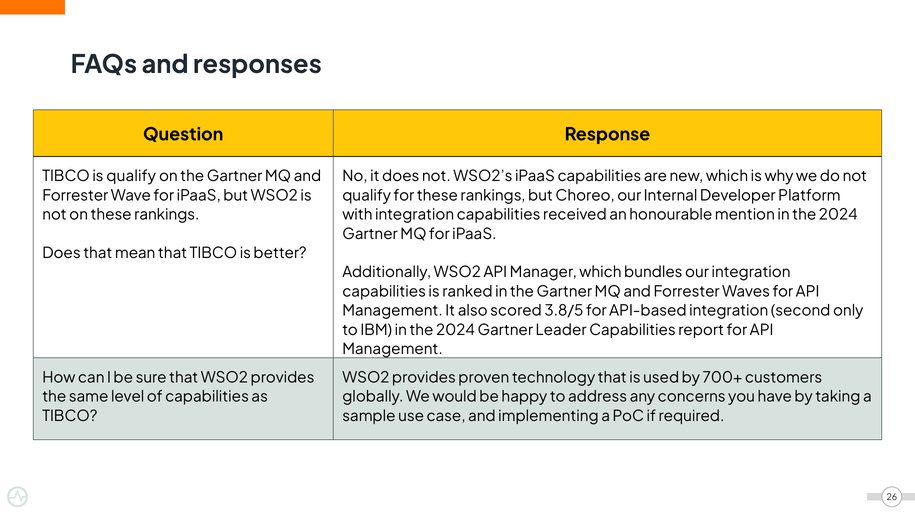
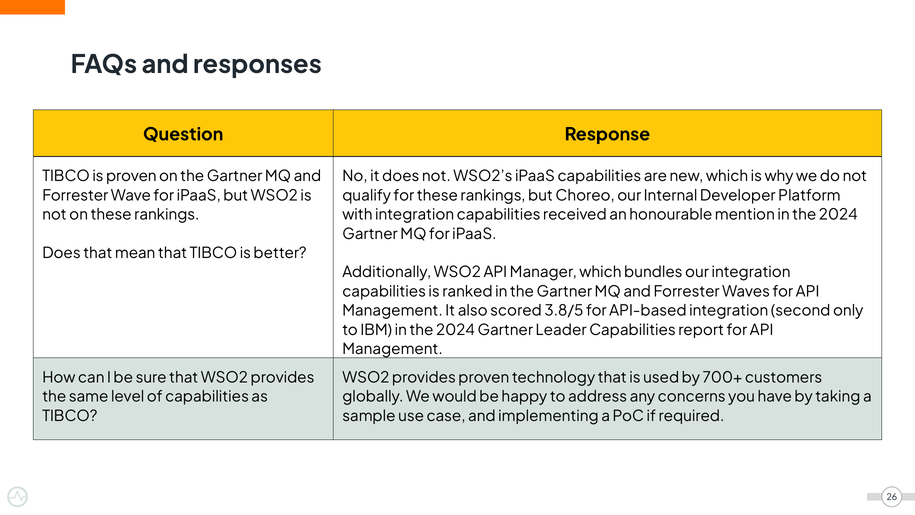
is qualify: qualify -> proven
